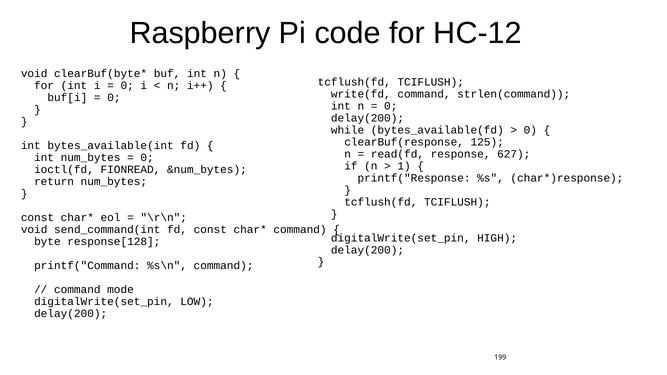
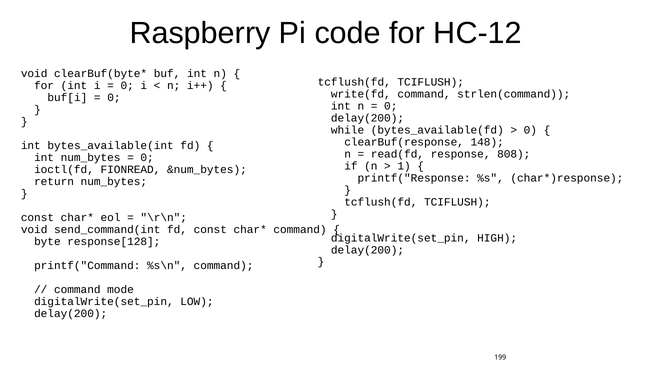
125: 125 -> 148
627: 627 -> 808
